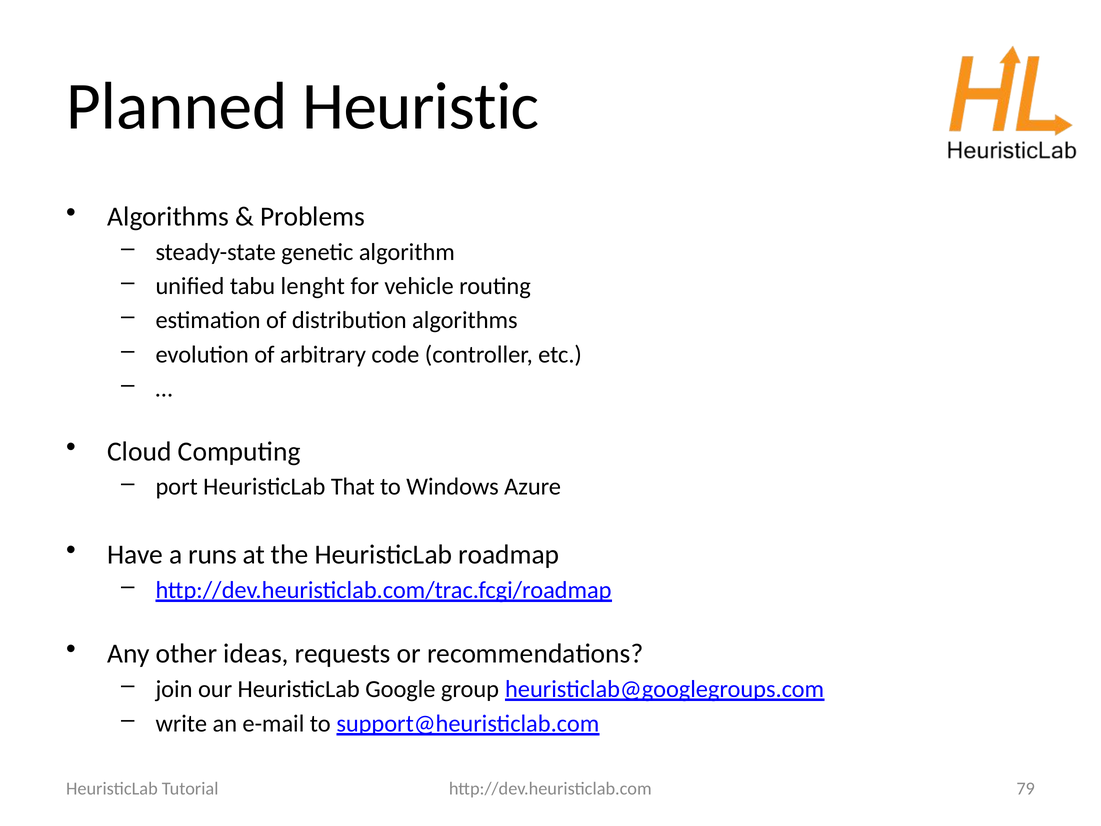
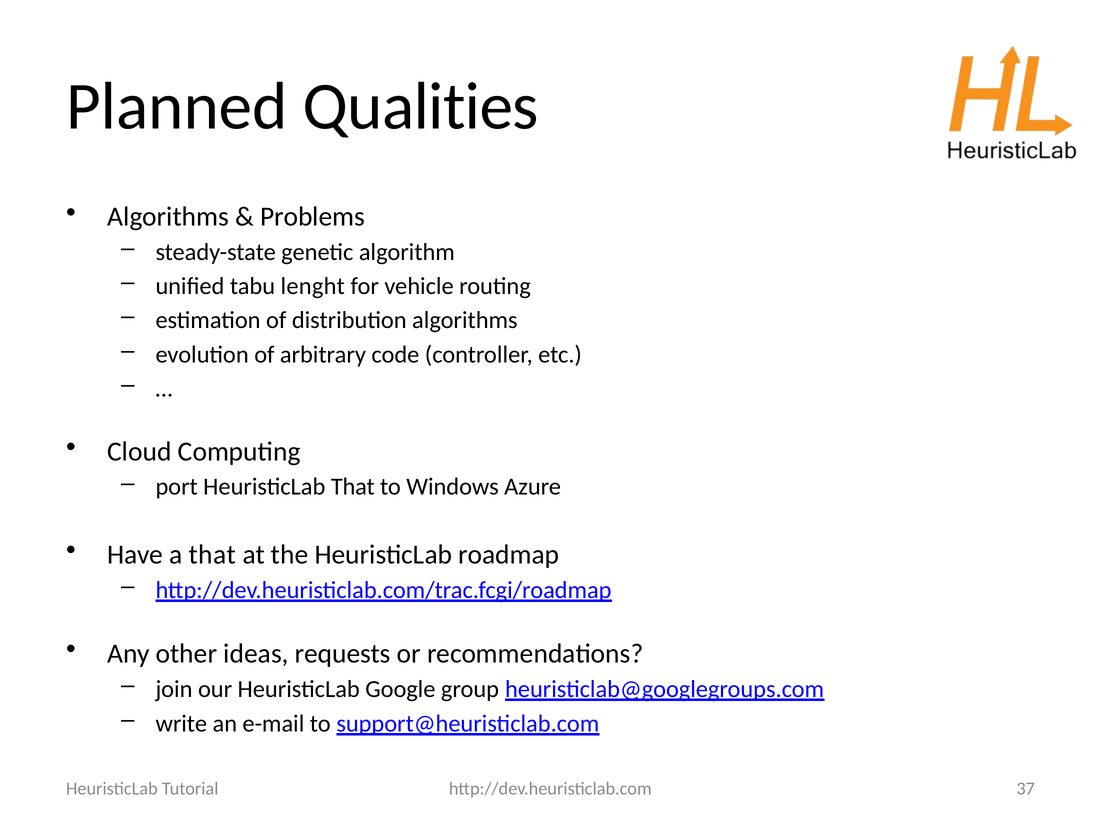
Heuristic: Heuristic -> Qualities
a runs: runs -> that
79: 79 -> 37
